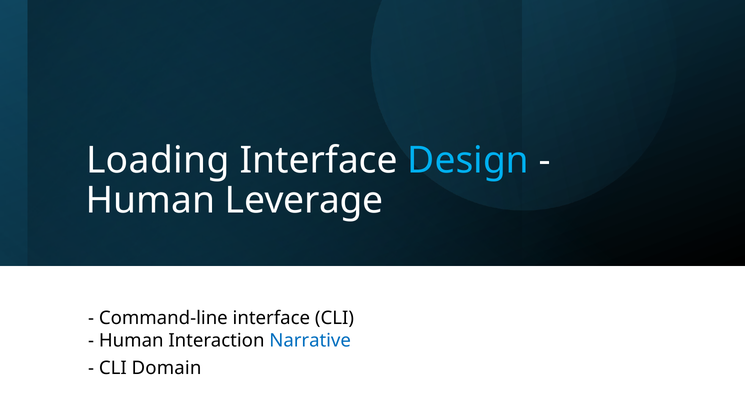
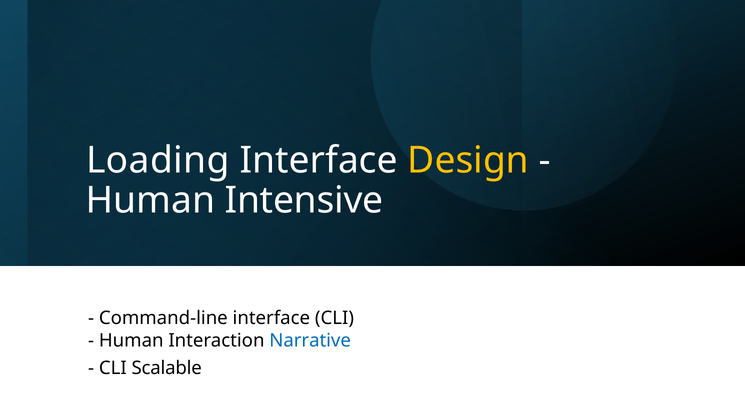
Design colour: light blue -> yellow
Leverage: Leverage -> Intensive
Domain: Domain -> Scalable
